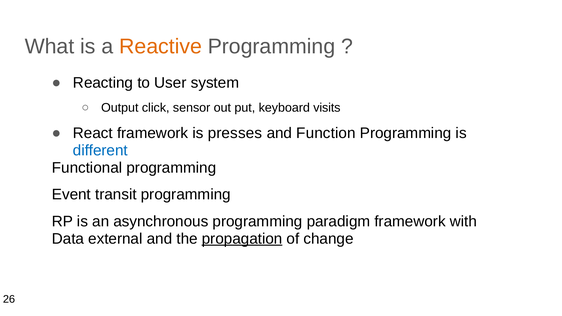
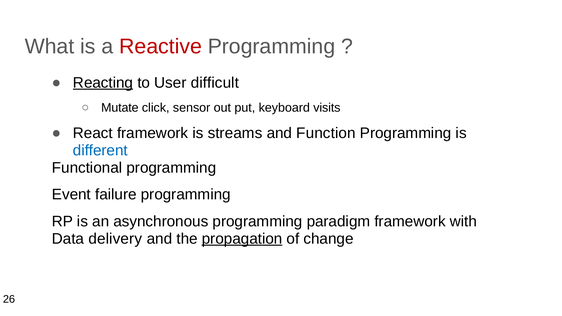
Reactive colour: orange -> red
Reacting underline: none -> present
system: system -> difficult
Output: Output -> Mutate
presses: presses -> streams
transit: transit -> failure
external: external -> delivery
